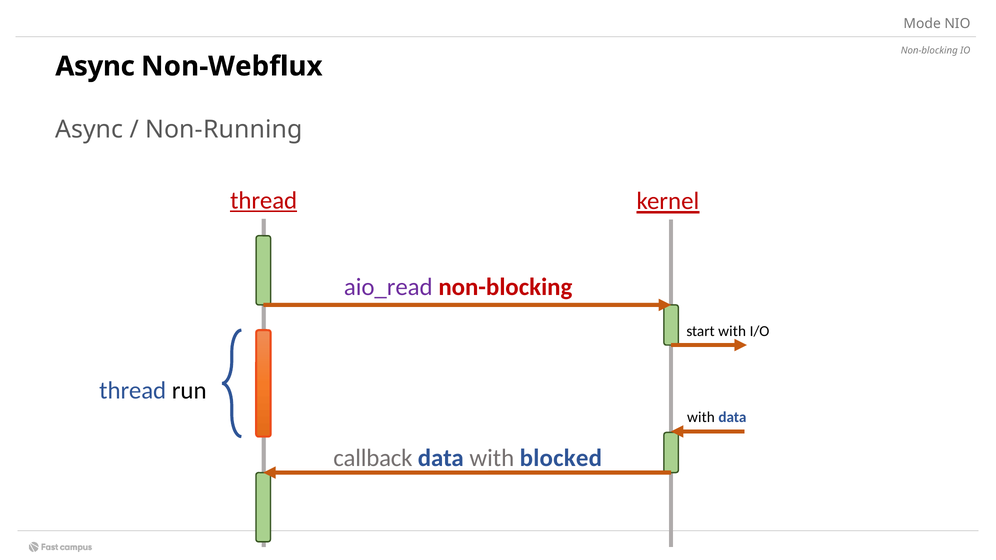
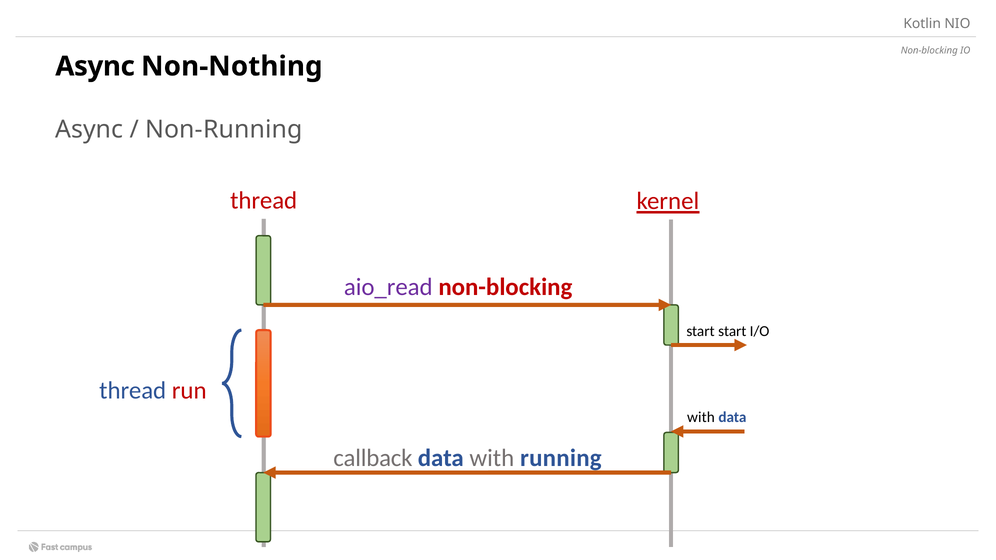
Mode: Mode -> Kotlin
Non-Webflux: Non-Webflux -> Non-Nothing
thread at (264, 201) underline: present -> none
start with: with -> start
run colour: black -> red
blocked: blocked -> running
